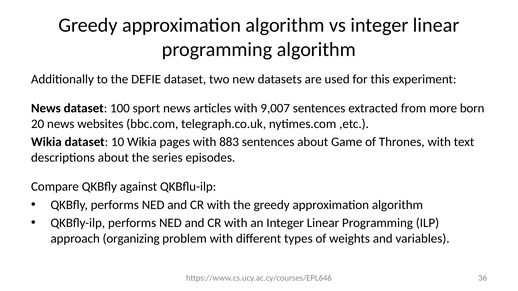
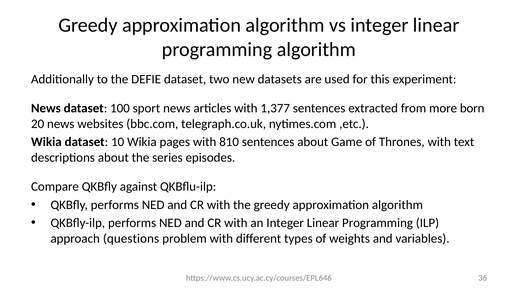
9,007: 9,007 -> 1,377
883: 883 -> 810
organizing: organizing -> questions
